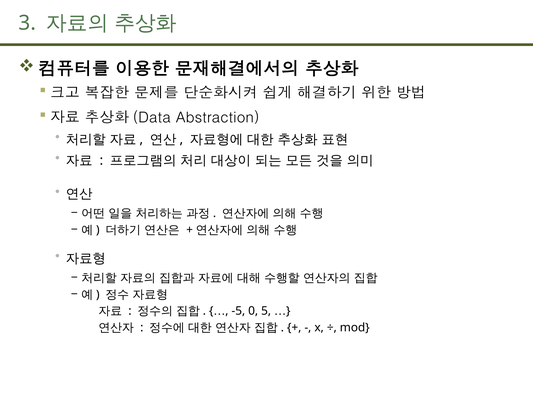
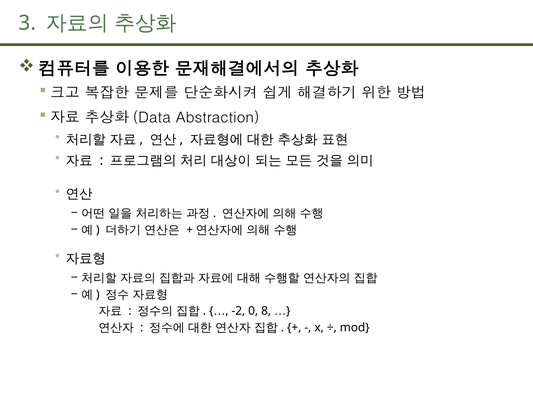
-5: -5 -> -2
5: 5 -> 8
